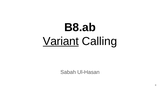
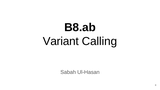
Variant underline: present -> none
